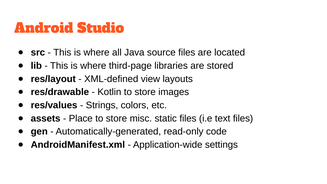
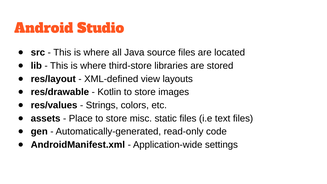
third-page: third-page -> third-store
